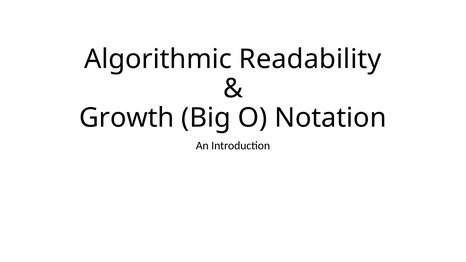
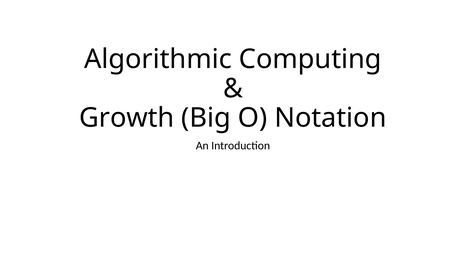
Readability: Readability -> Computing
